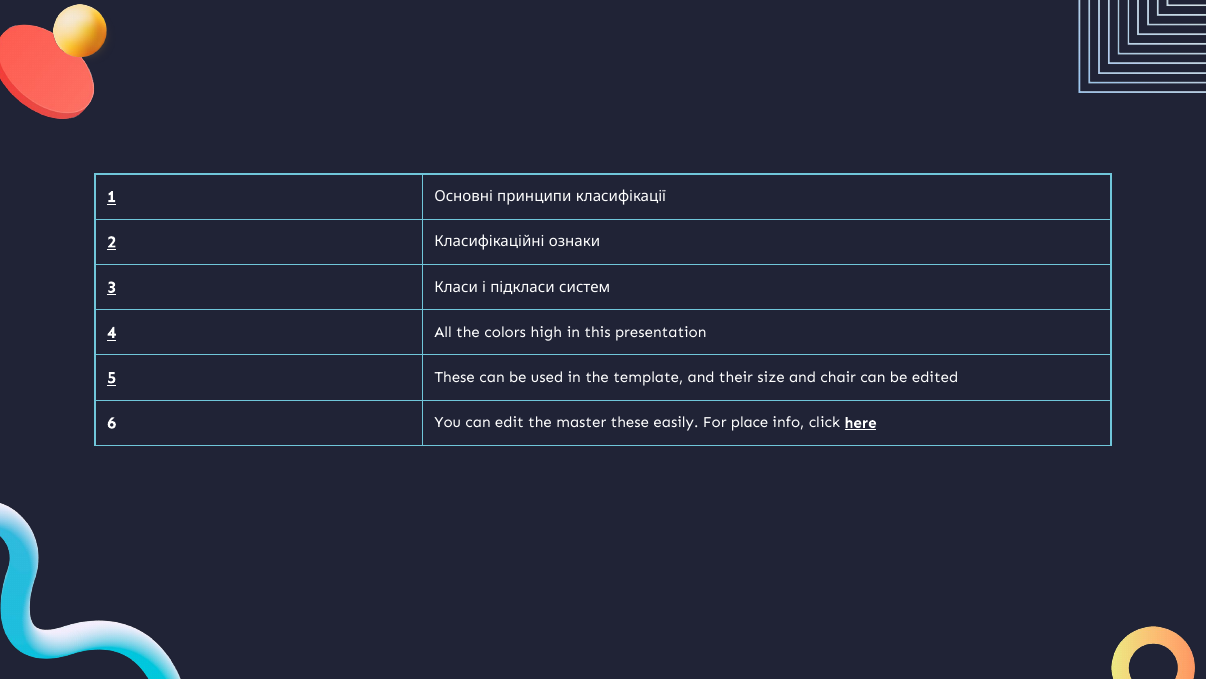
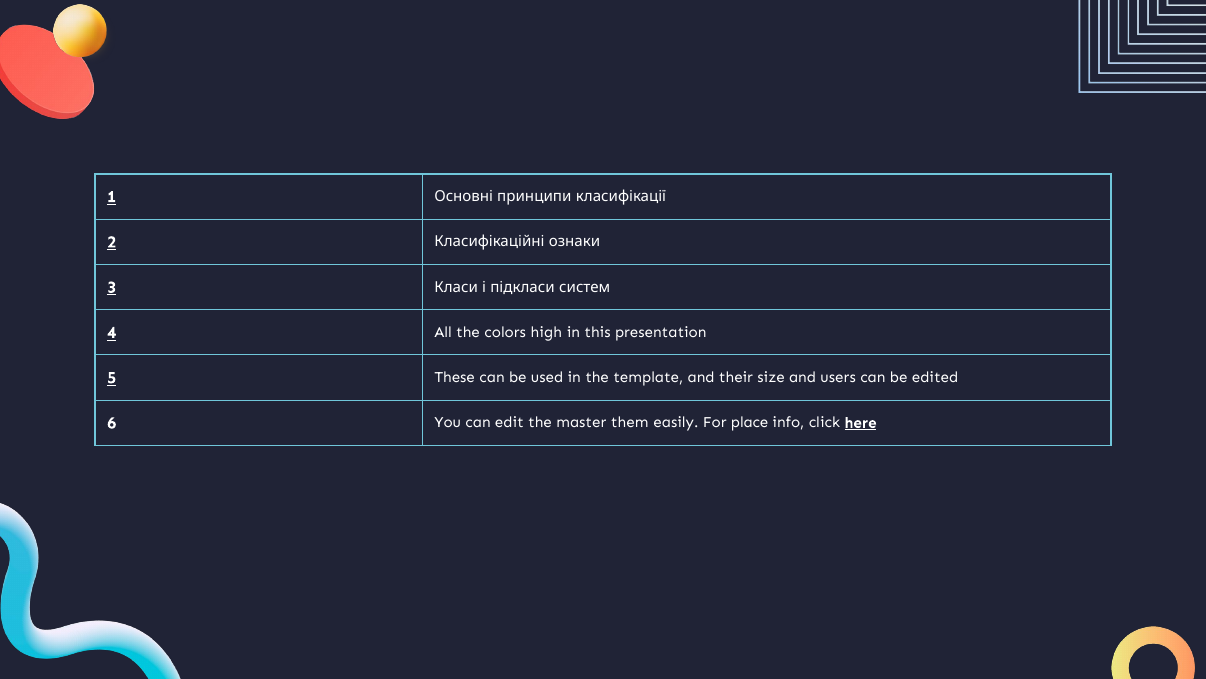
chair: chair -> users
master these: these -> them
